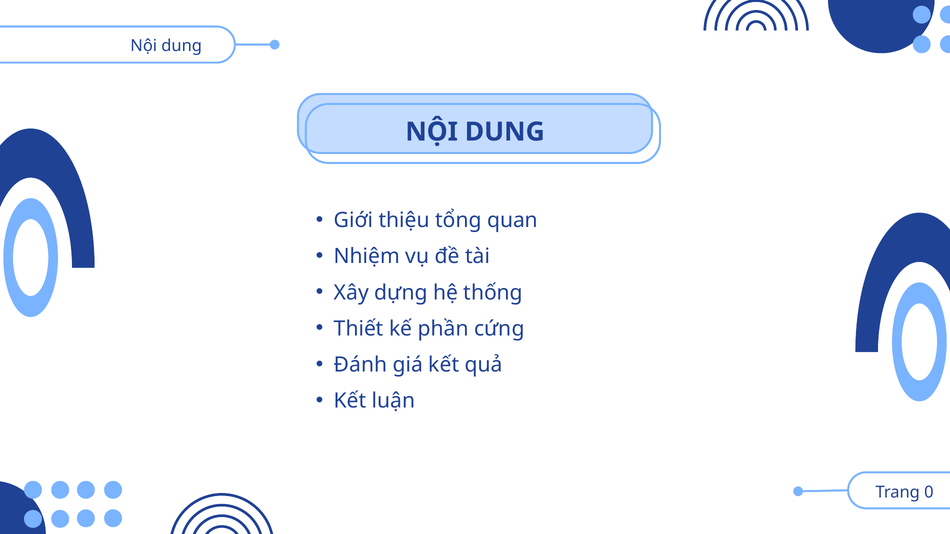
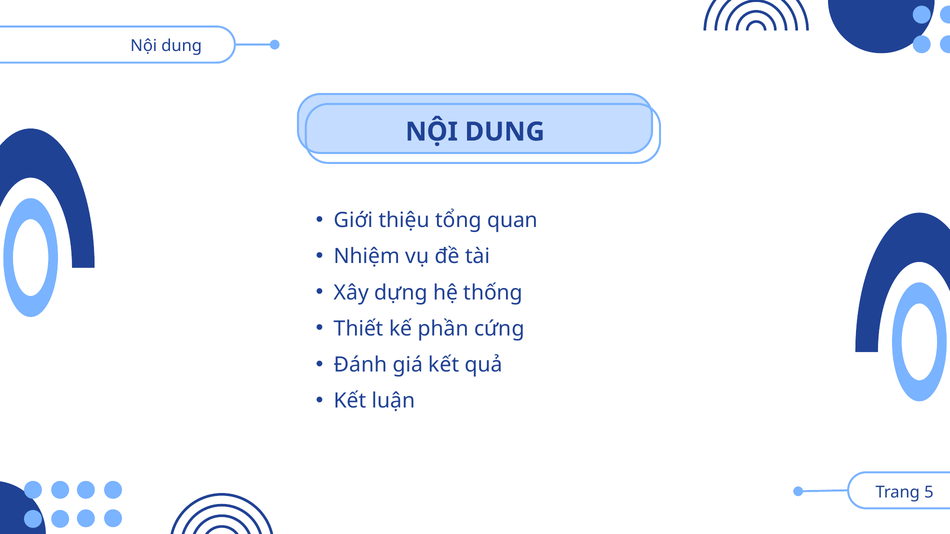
0: 0 -> 5
